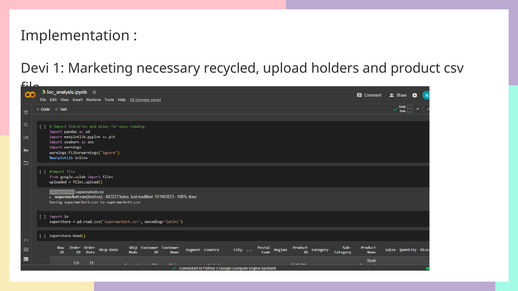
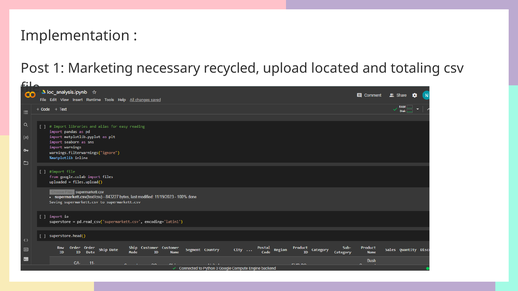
Devi: Devi -> Post
holders: holders -> located
product: product -> totaling
